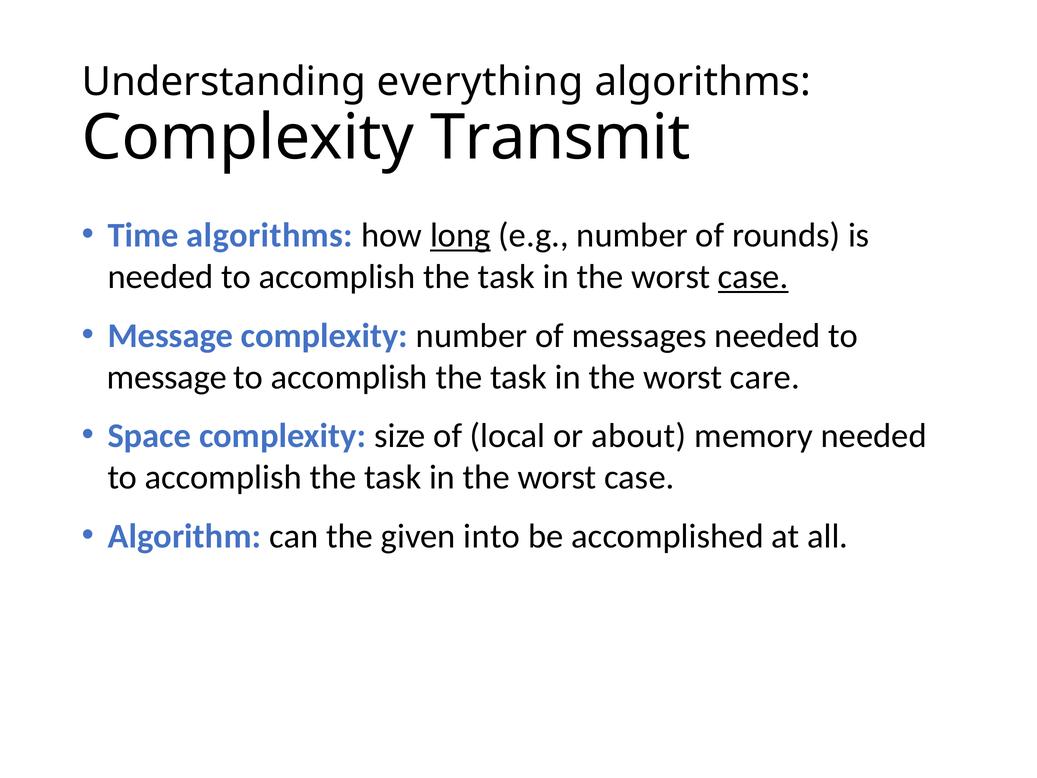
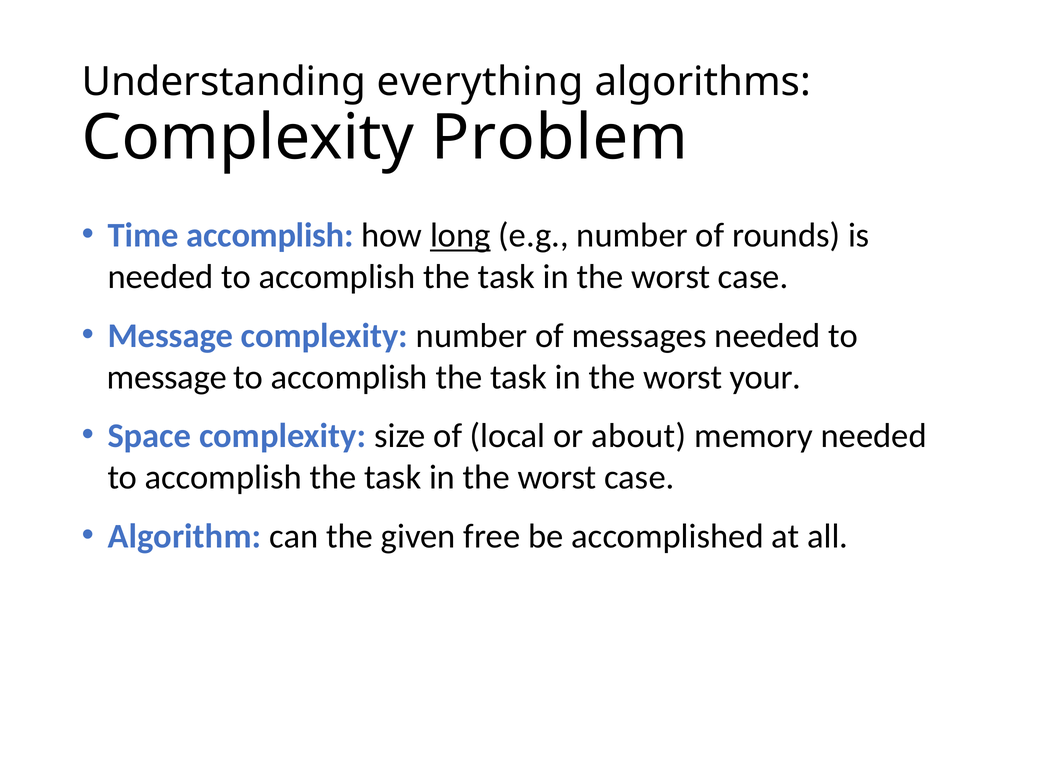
Transmit: Transmit -> Problem
Time algorithms: algorithms -> accomplish
case at (753, 277) underline: present -> none
care: care -> your
into: into -> free
